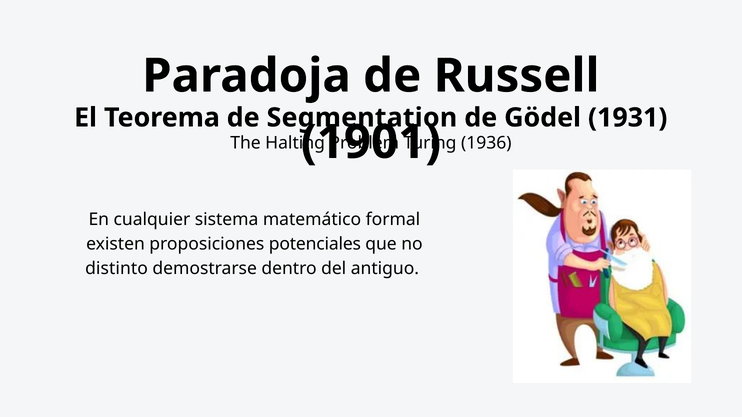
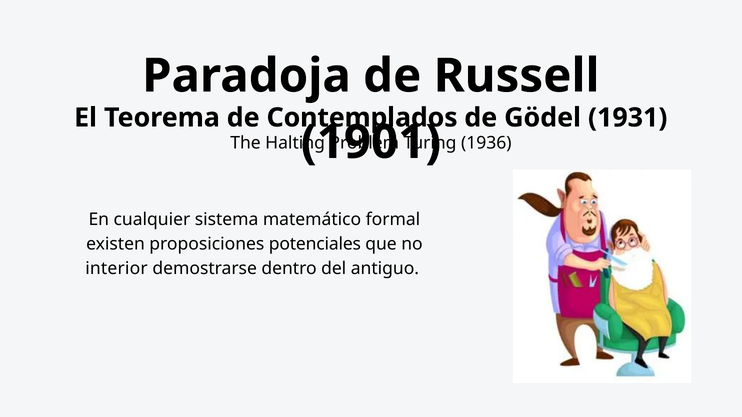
Segmentation: Segmentation -> Contemplados
distinto: distinto -> interior
